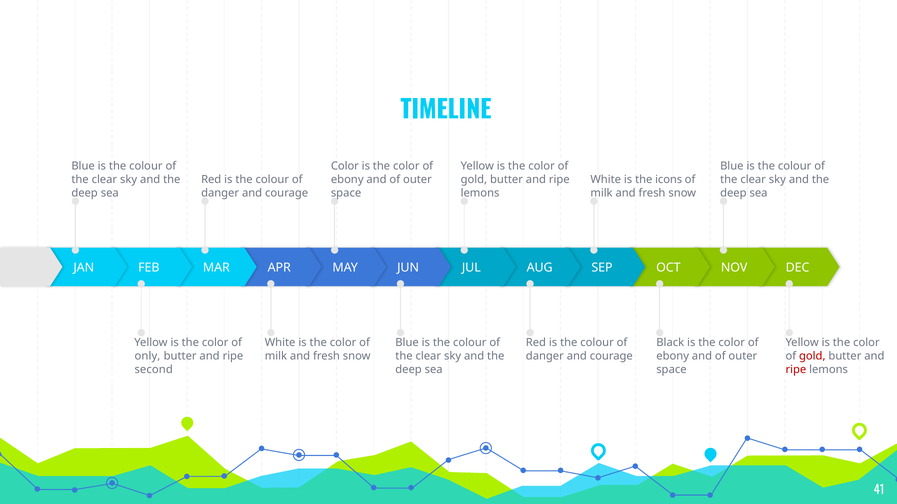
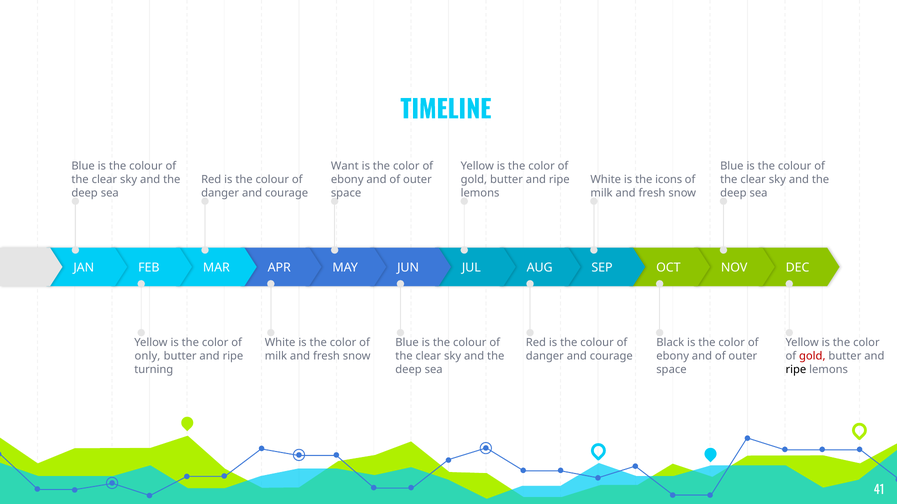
Color at (345, 166): Color -> Want
second: second -> turning
ripe at (796, 370) colour: red -> black
